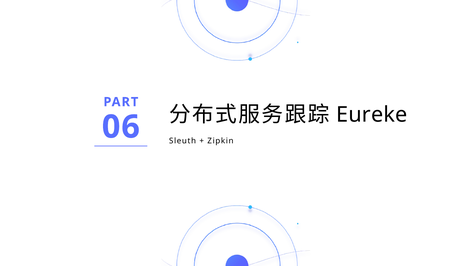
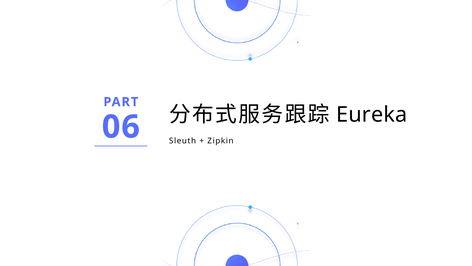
Eureke: Eureke -> Eureka
